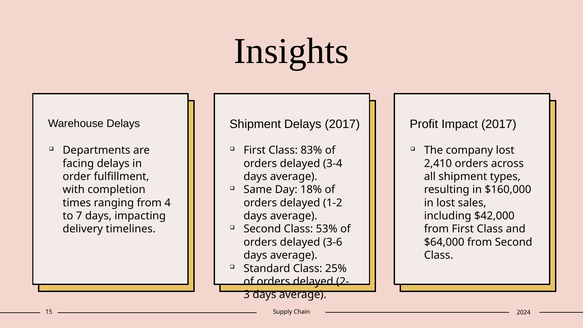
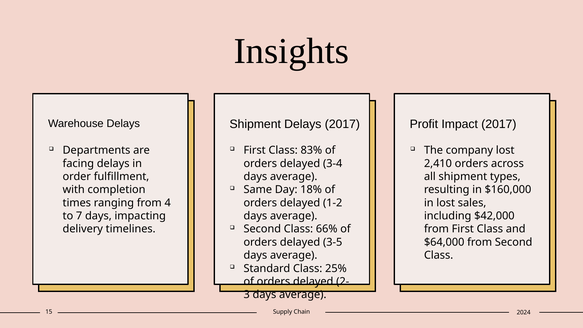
53%: 53% -> 66%
3-6: 3-6 -> 3-5
